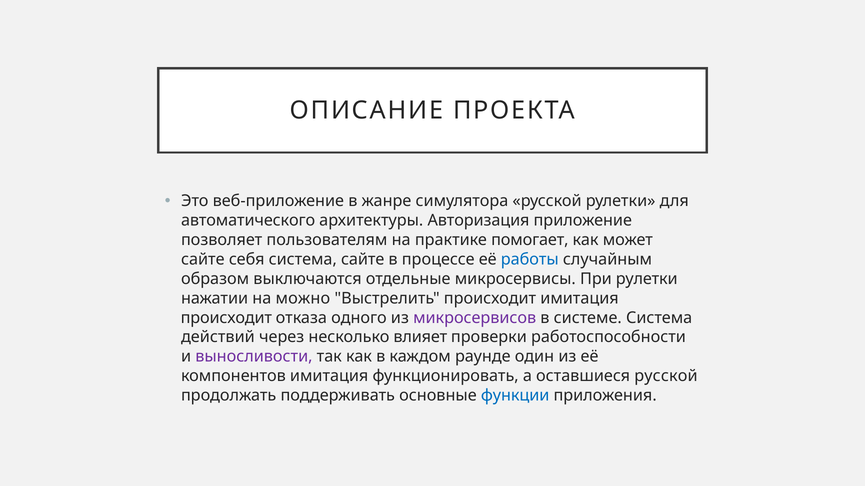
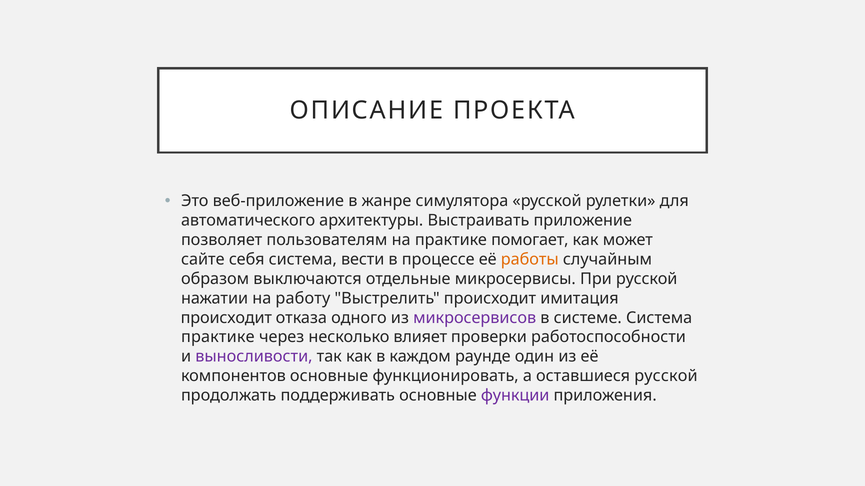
Авторизация: Авторизация -> Выстраивать
система сайте: сайте -> вести
работы colour: blue -> orange
При рулетки: рулетки -> русской
можно: можно -> работу
действий at (218, 338): действий -> практике
компонентов имитация: имитация -> основные
функции colour: blue -> purple
